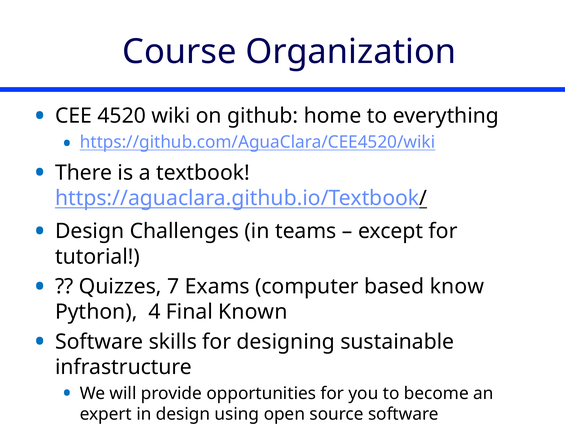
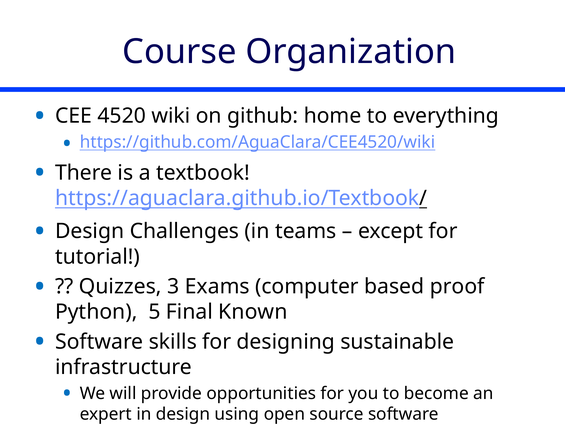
7: 7 -> 3
know: know -> proof
4: 4 -> 5
